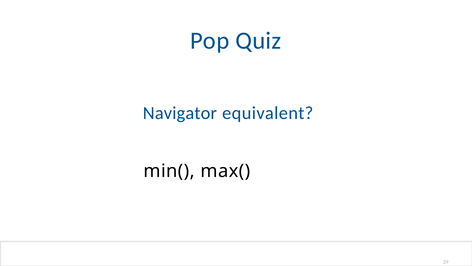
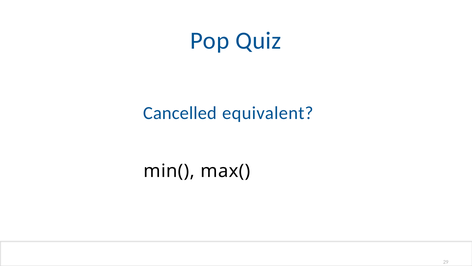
Navigator: Navigator -> Cancelled
